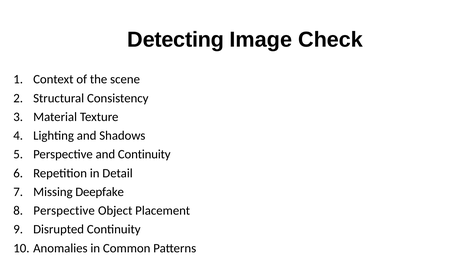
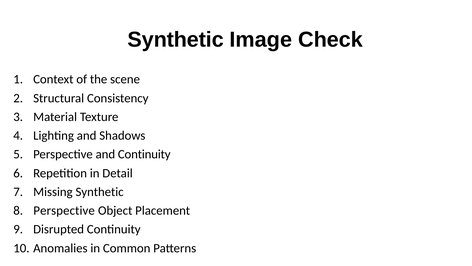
Detecting at (176, 40): Detecting -> Synthetic
Missing Deepfake: Deepfake -> Synthetic
